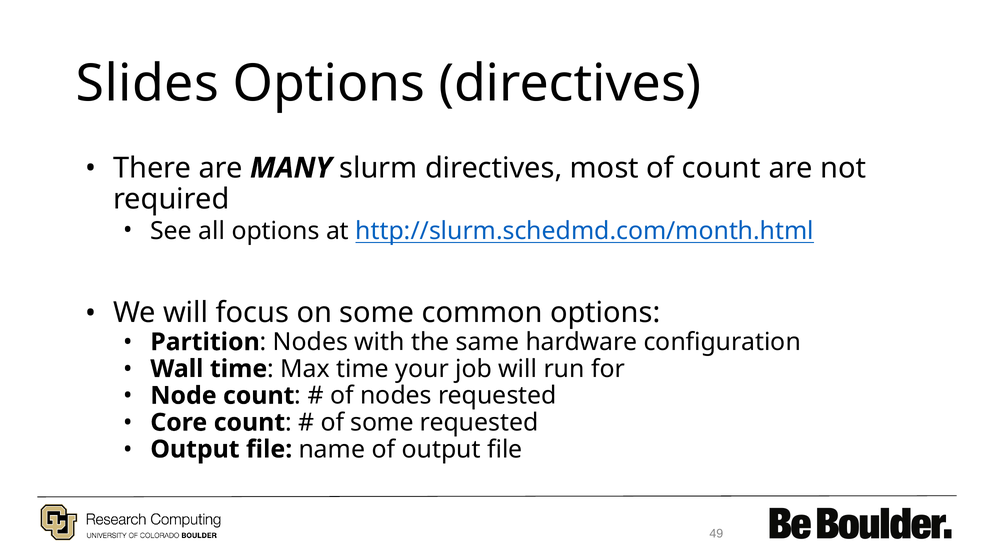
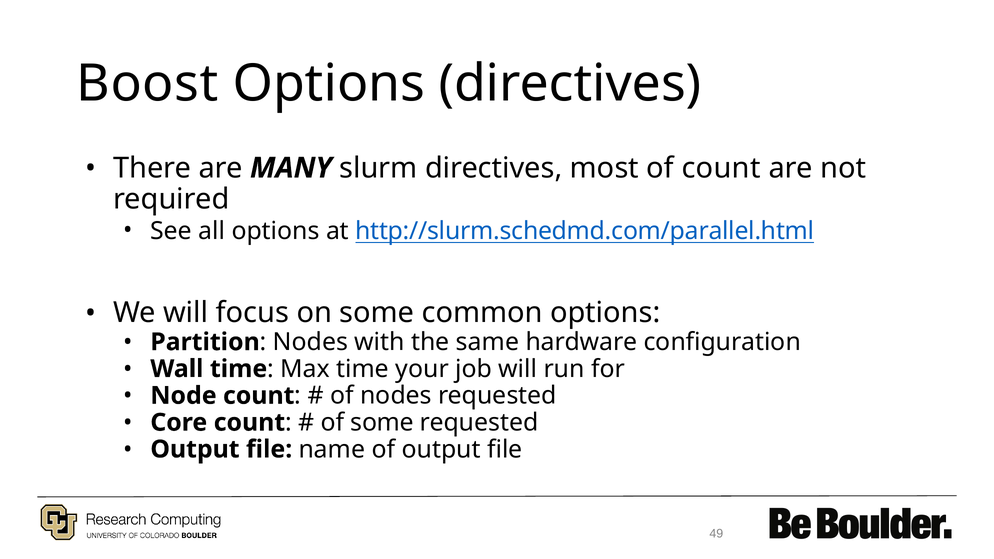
Slides: Slides -> Boost
http://slurm.schedmd.com/month.html: http://slurm.schedmd.com/month.html -> http://slurm.schedmd.com/parallel.html
